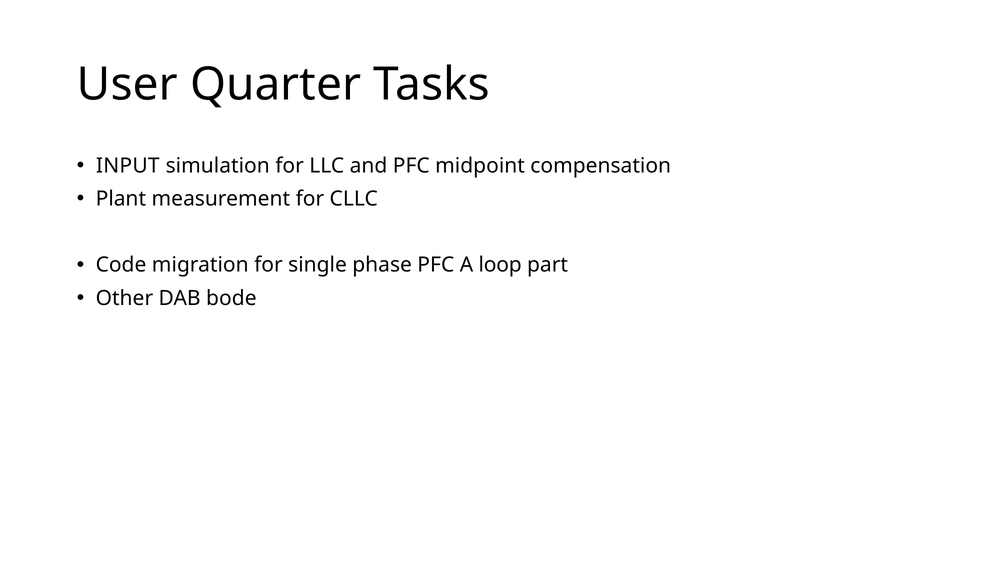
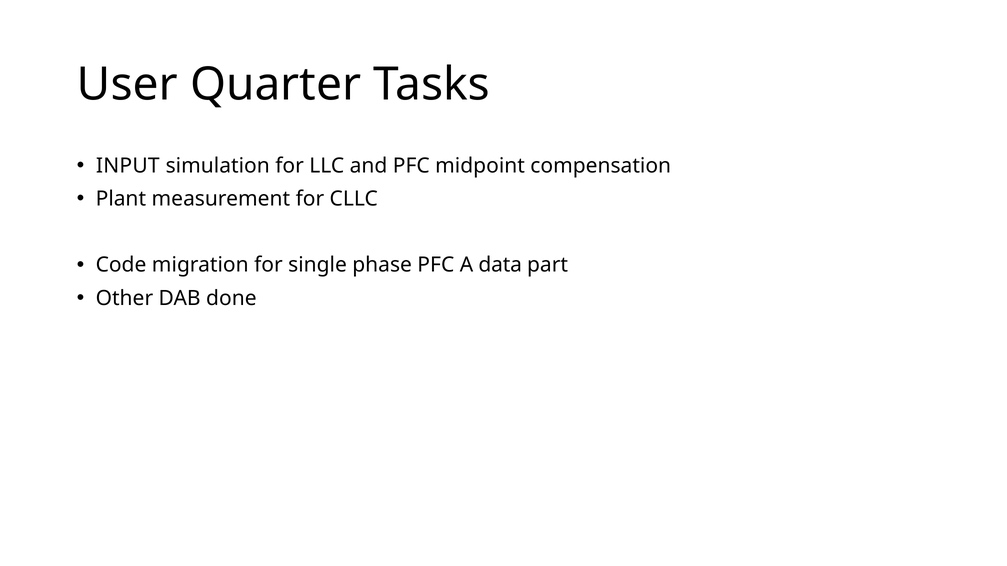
loop: loop -> data
bode: bode -> done
